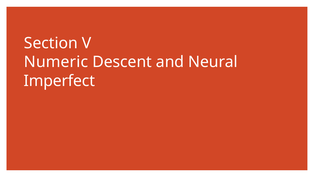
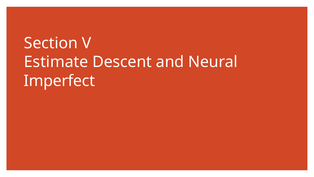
Numeric: Numeric -> Estimate
